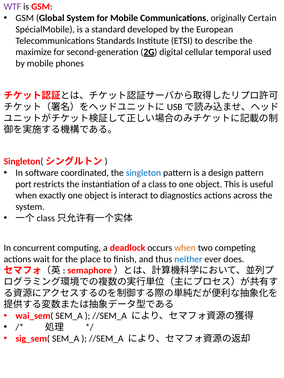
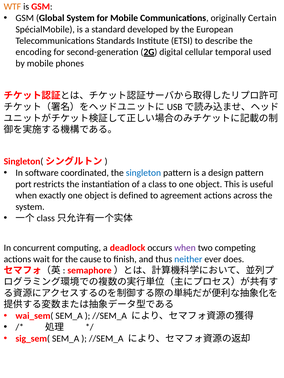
WTF colour: purple -> orange
maximize: maximize -> encoding
interact: interact -> defined
diagnostics: diagnostics -> agreement
when at (185, 248) colour: orange -> purple
place: place -> cause
